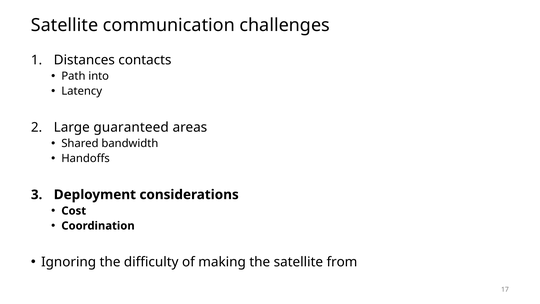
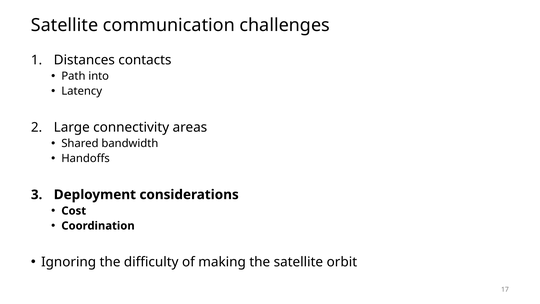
guaranteed: guaranteed -> connectivity
from: from -> orbit
